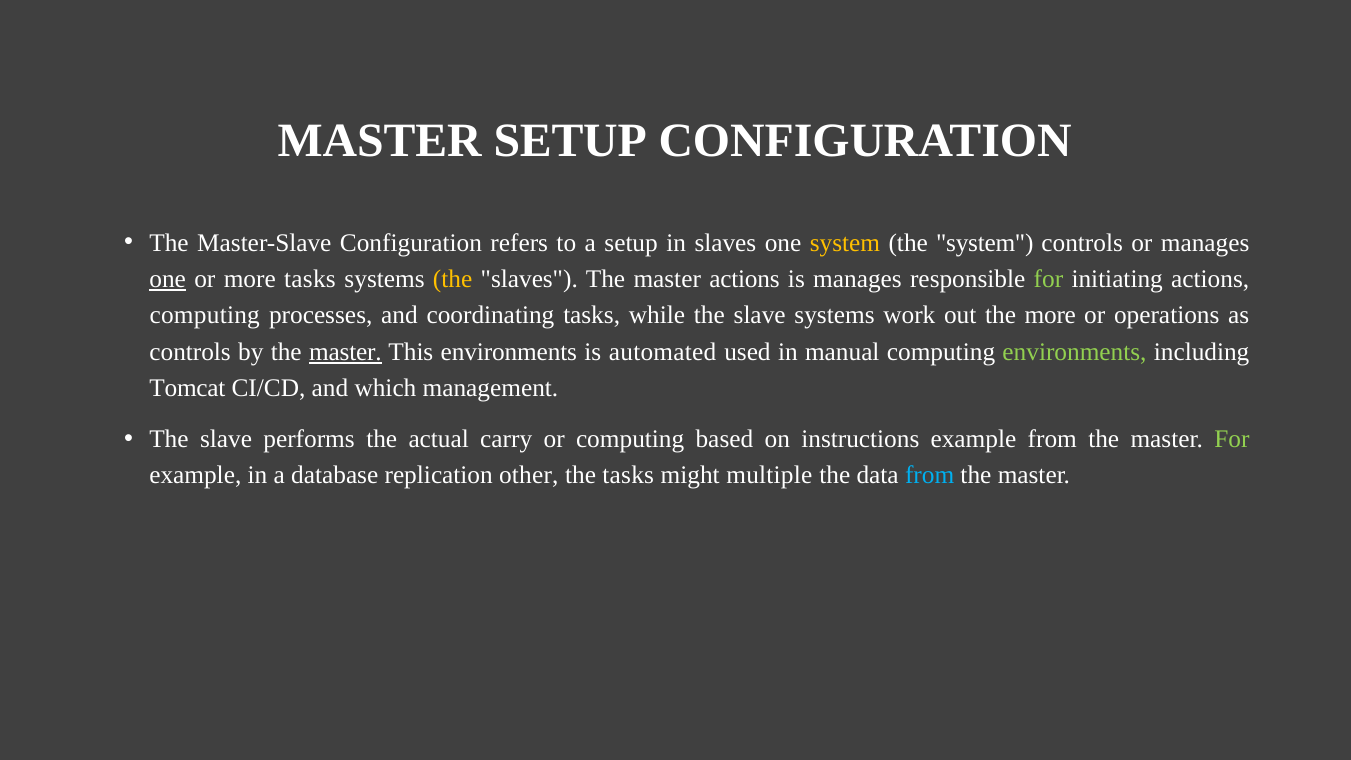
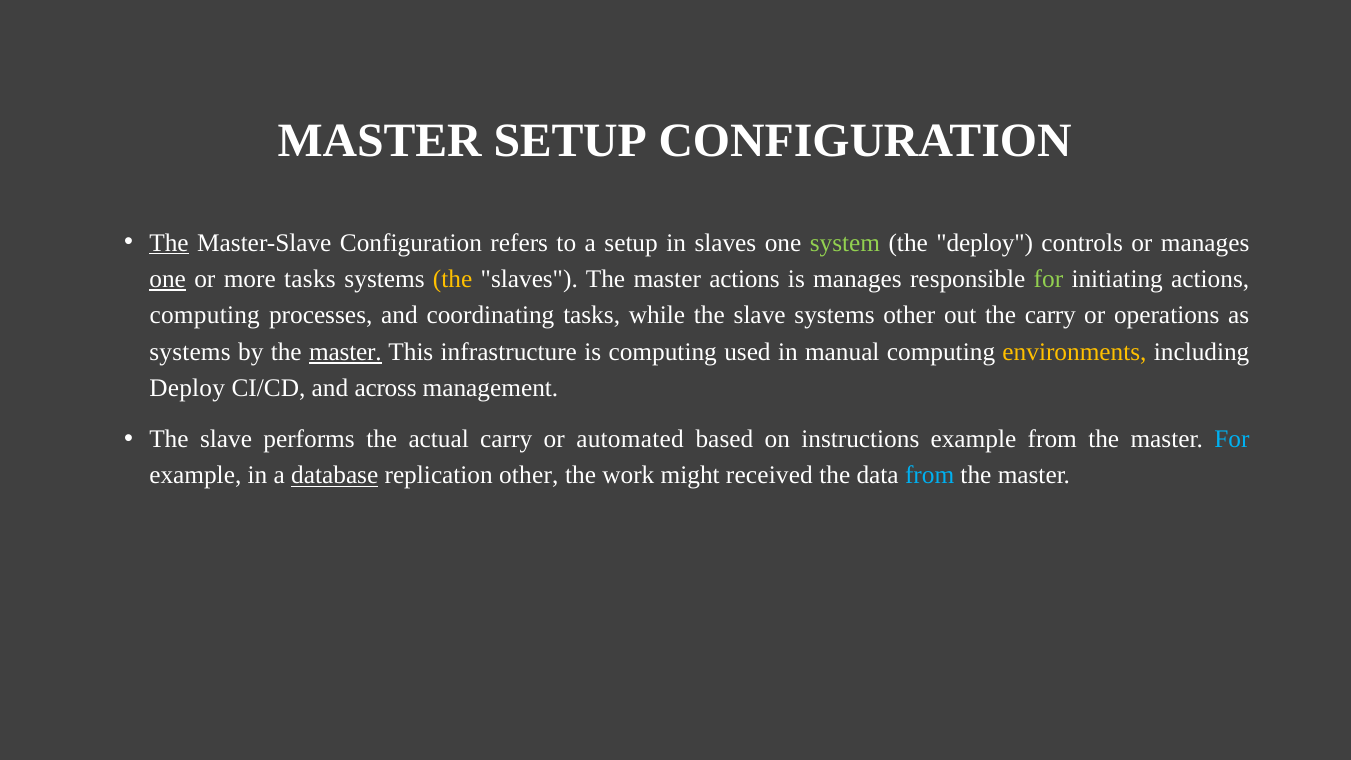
The at (169, 243) underline: none -> present
system at (845, 243) colour: yellow -> light green
the system: system -> deploy
systems work: work -> other
the more: more -> carry
controls at (190, 352): controls -> systems
This environments: environments -> infrastructure
is automated: automated -> computing
environments at (1075, 352) colour: light green -> yellow
Tomcat at (187, 388): Tomcat -> Deploy
which: which -> across
or computing: computing -> automated
For at (1232, 439) colour: light green -> light blue
database underline: none -> present
the tasks: tasks -> work
multiple: multiple -> received
